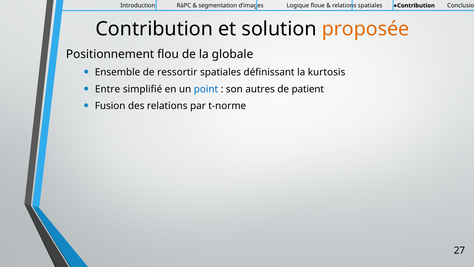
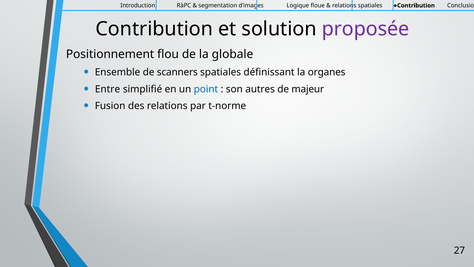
proposée colour: orange -> purple
ressortir: ressortir -> scanners
kurtosis: kurtosis -> organes
patient: patient -> majeur
